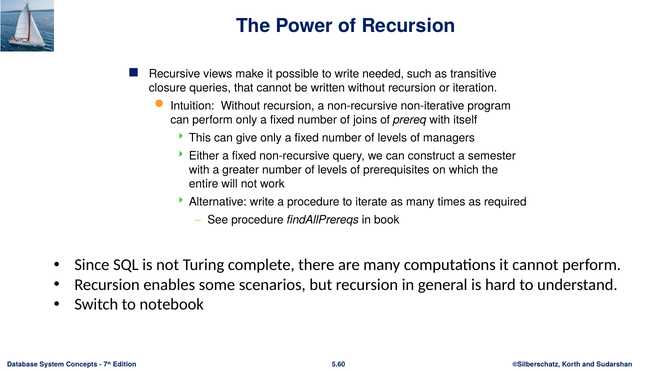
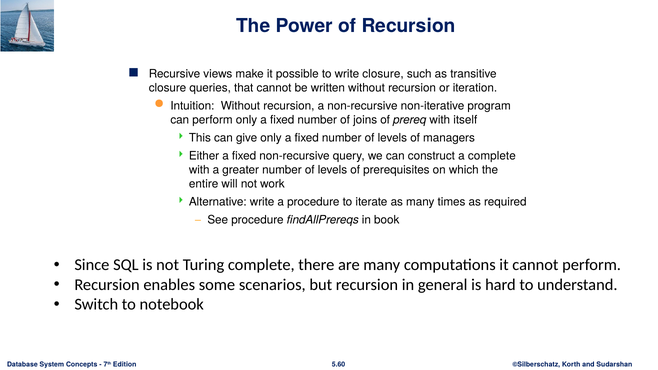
write needed: needed -> closure
a semester: semester -> complete
